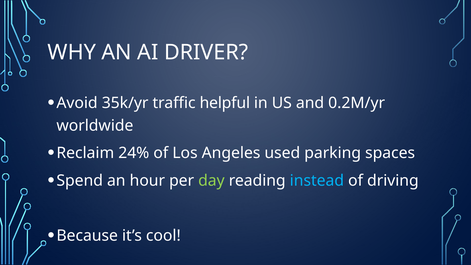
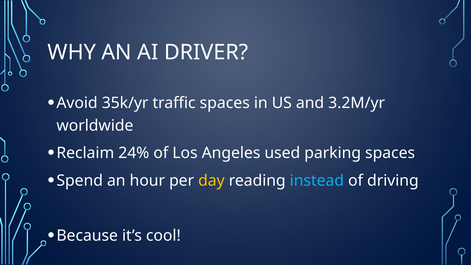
traffic helpful: helpful -> spaces
0.2M/yr: 0.2M/yr -> 3.2M/yr
day colour: light green -> yellow
